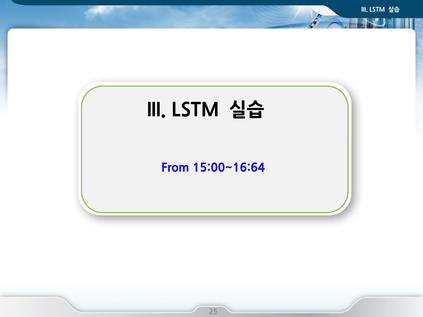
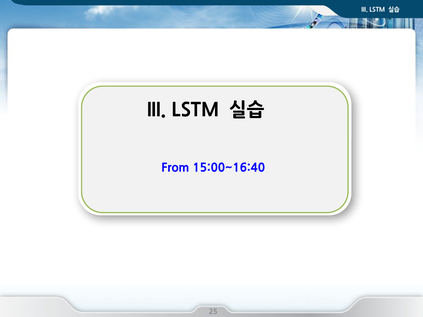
15:00~16:64: 15:00~16:64 -> 15:00~16:40
